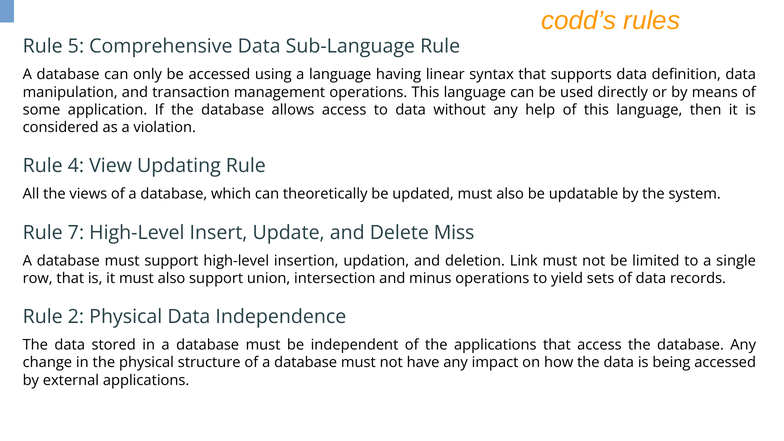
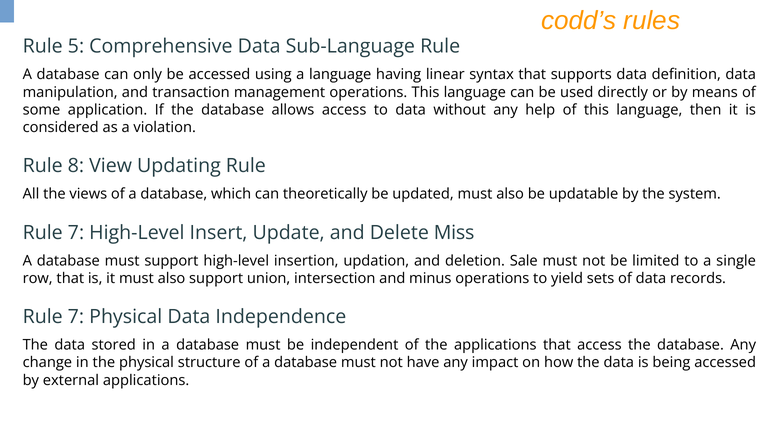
4: 4 -> 8
Link: Link -> Sale
2 at (76, 317): 2 -> 7
